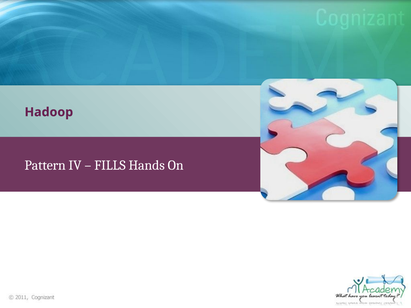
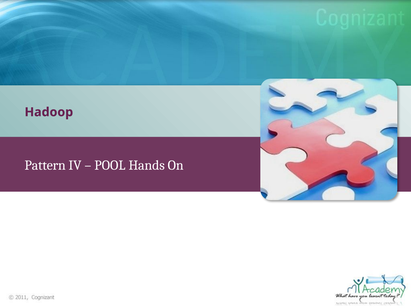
FILLS: FILLS -> POOL
